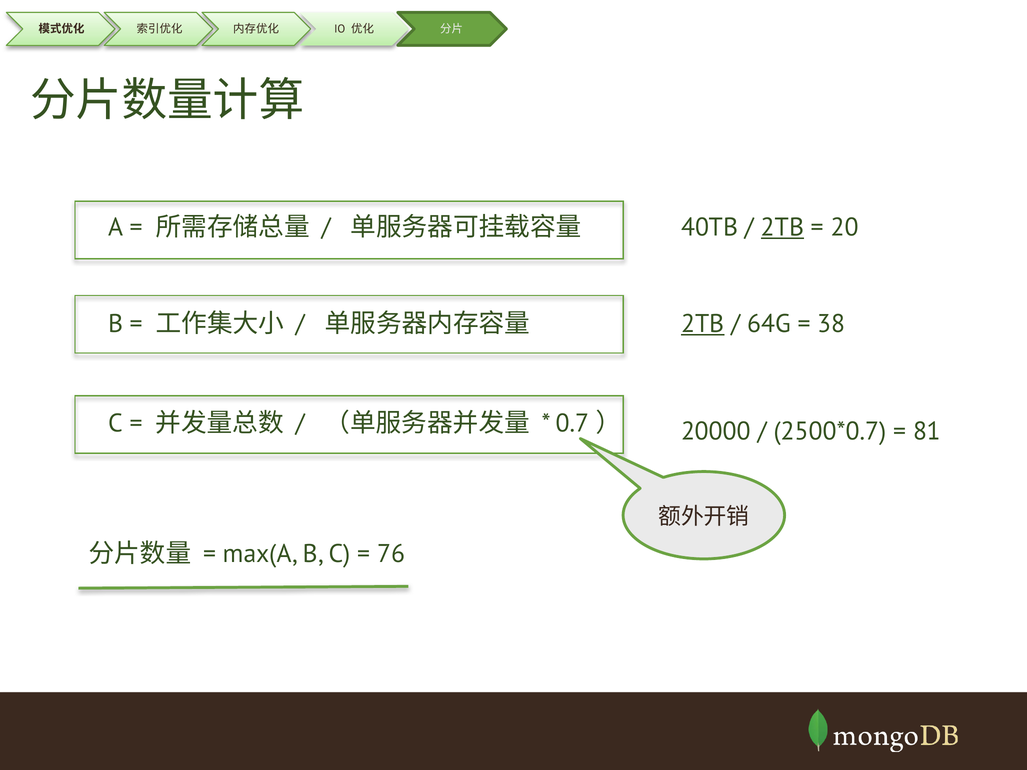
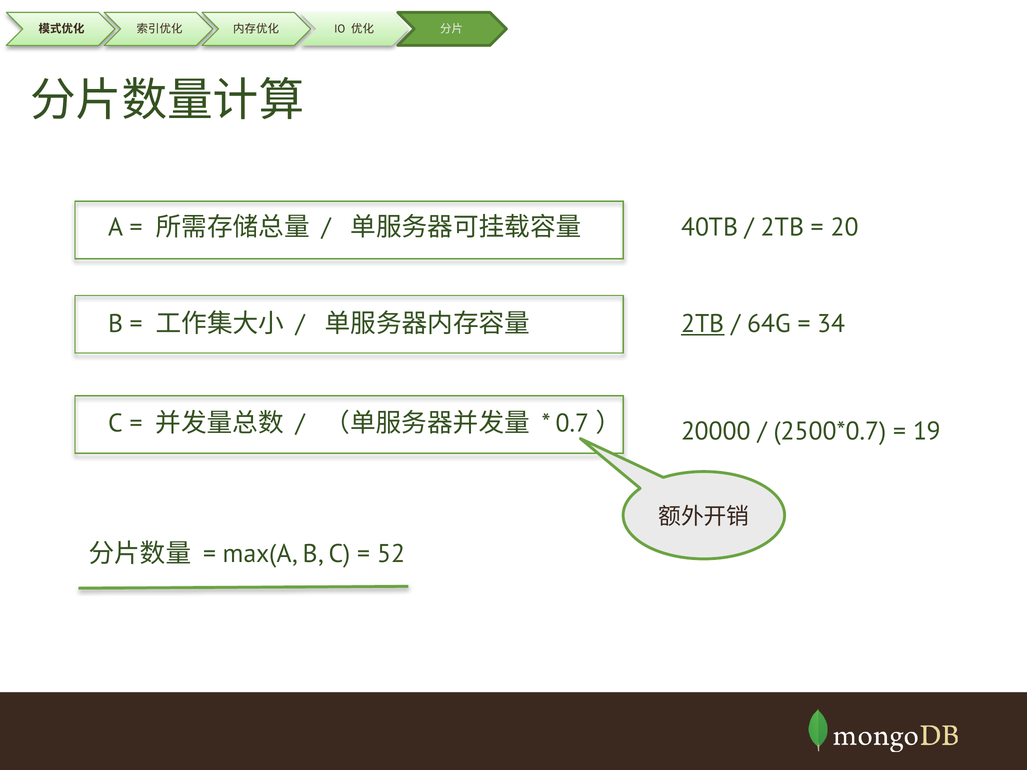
2TB at (782, 227) underline: present -> none
38: 38 -> 34
81: 81 -> 19
76: 76 -> 52
